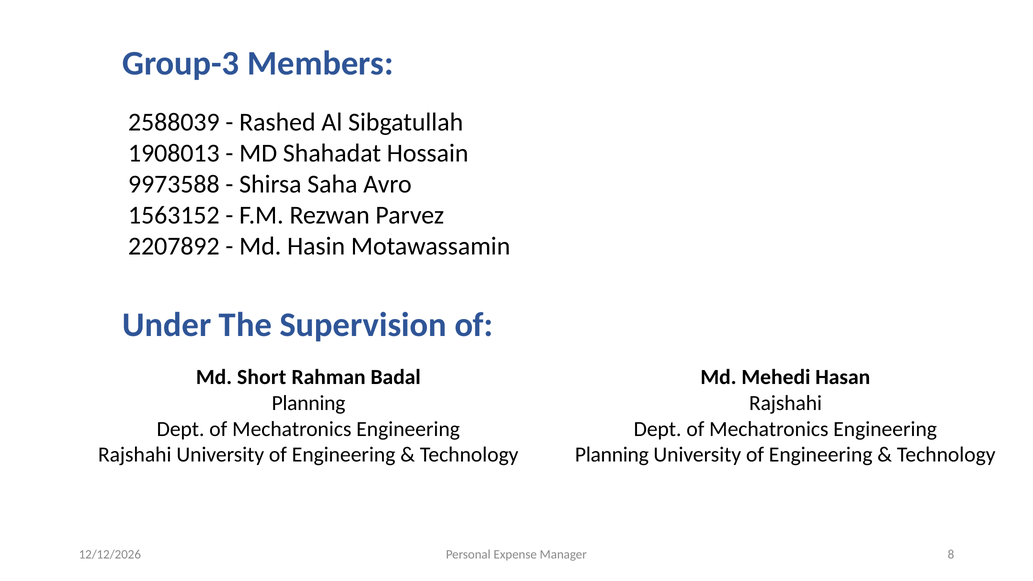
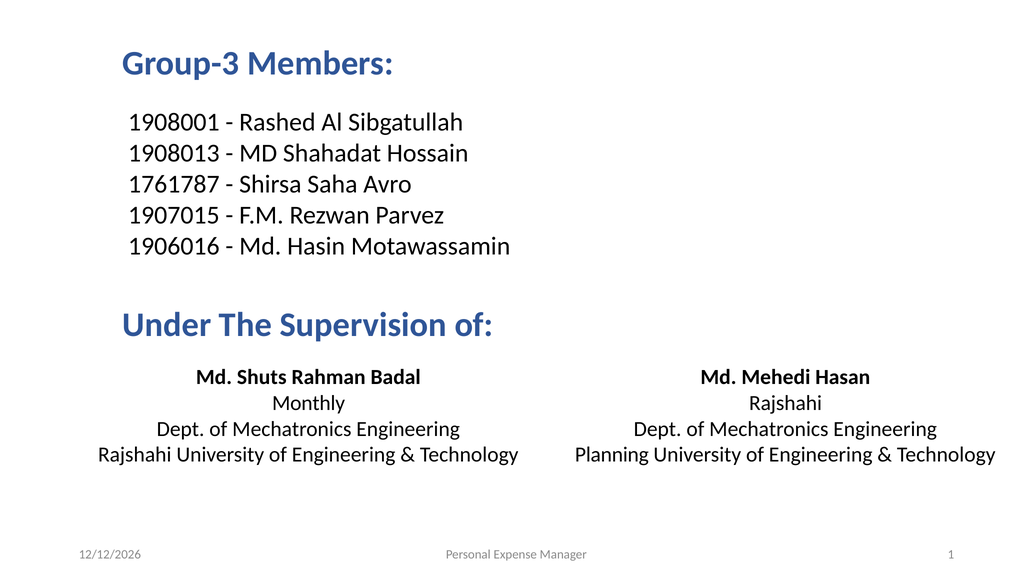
2588039: 2588039 -> 1908001
9973588: 9973588 -> 1761787
1563152: 1563152 -> 1907015
2207892: 2207892 -> 1906016
Short: Short -> Shuts
Planning at (309, 403): Planning -> Monthly
8: 8 -> 1
